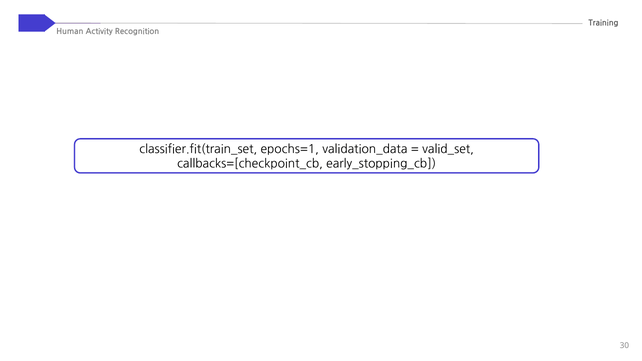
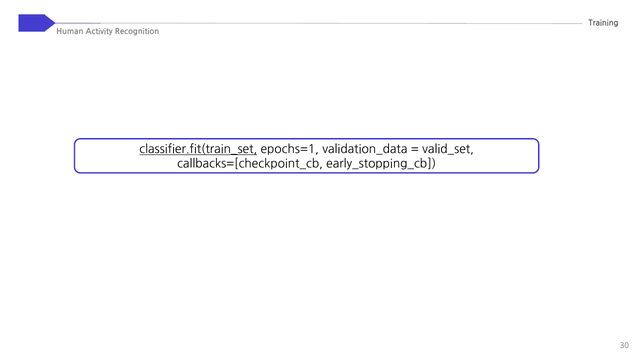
classifier.fit(train_set underline: none -> present
